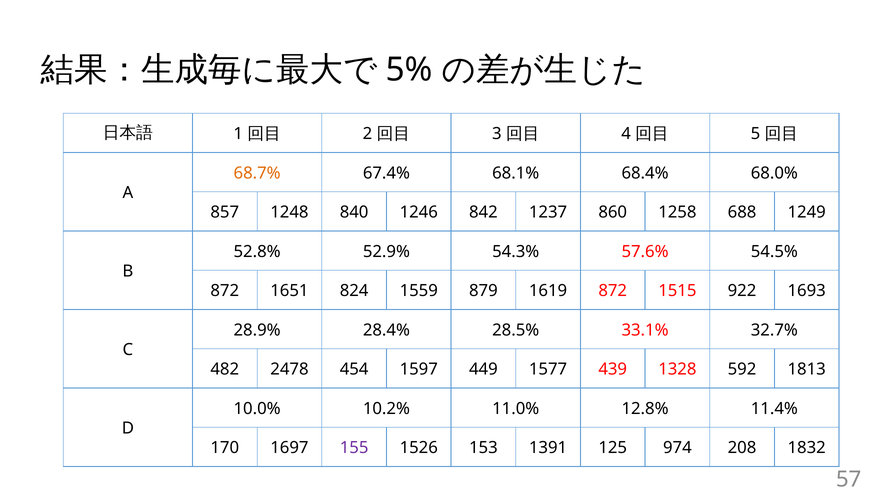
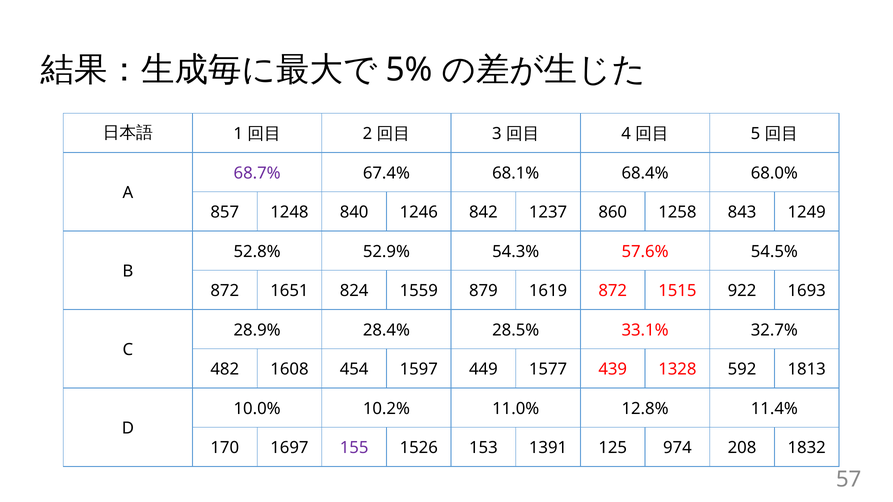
68.7% colour: orange -> purple
688: 688 -> 843
2478: 2478 -> 1608
